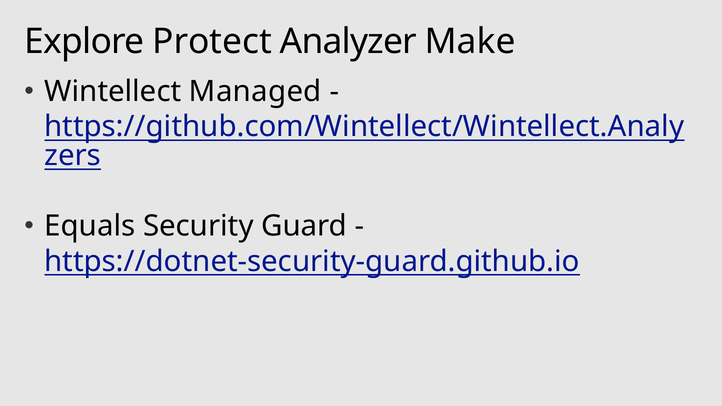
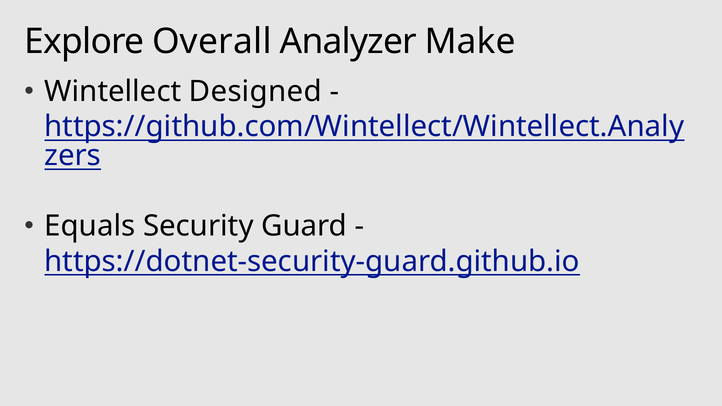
Protect: Protect -> Overall
Managed: Managed -> Designed
